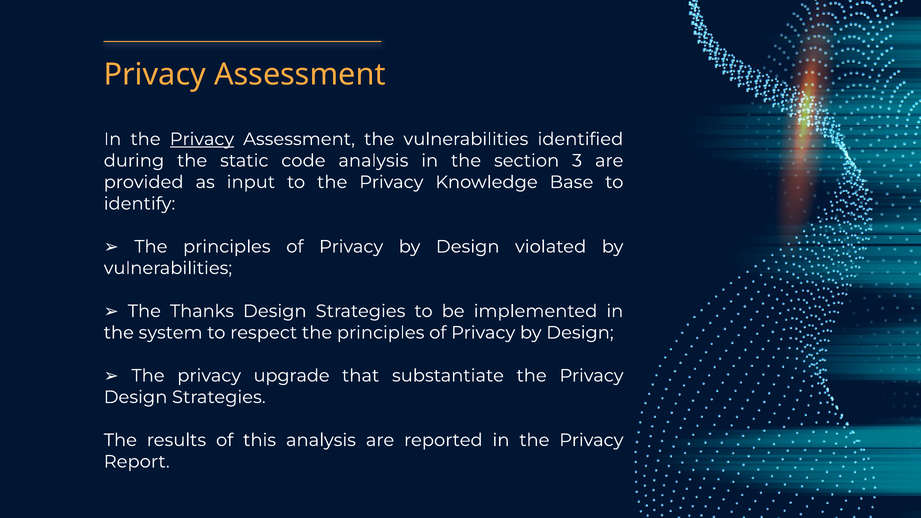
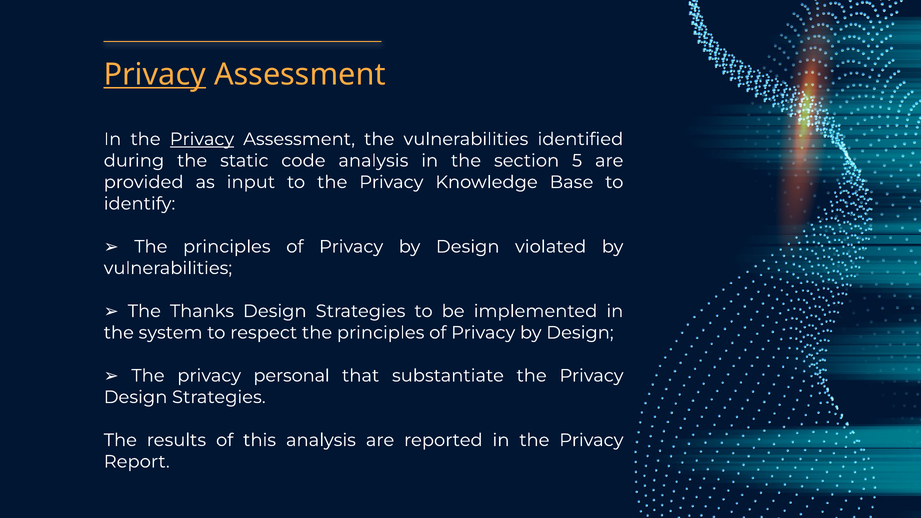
Privacy at (155, 75) underline: none -> present
3: 3 -> 5
upgrade: upgrade -> personal
